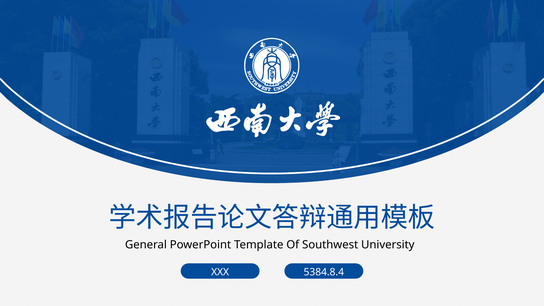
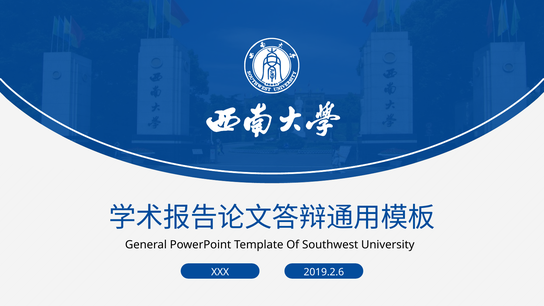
5384.8.4: 5384.8.4 -> 2019.2.6
